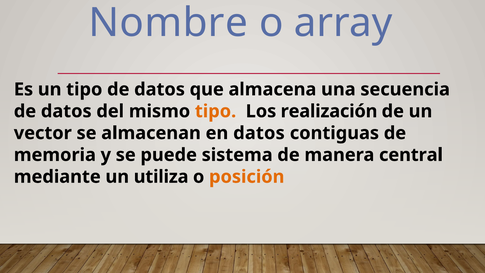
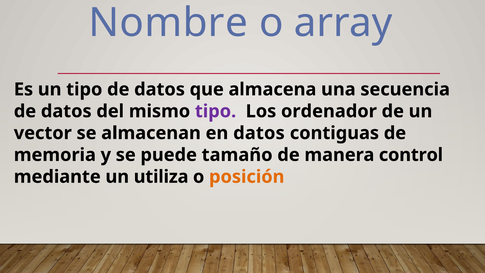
tipo at (216, 111) colour: orange -> purple
realización: realización -> ordenador
sistema: sistema -> tamaño
central: central -> control
